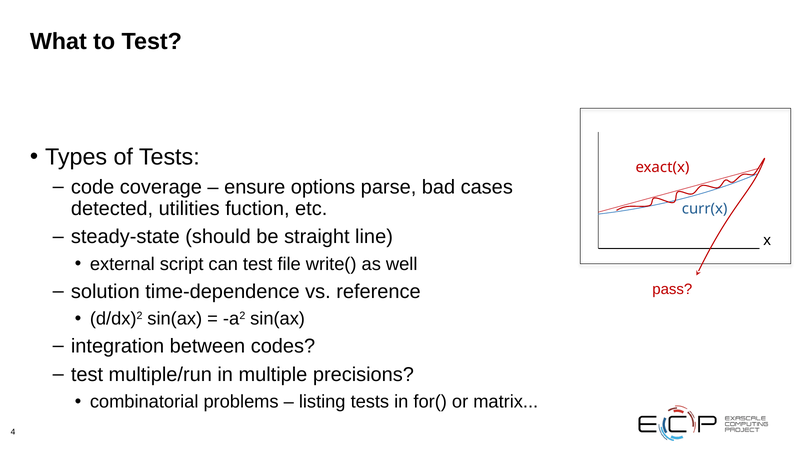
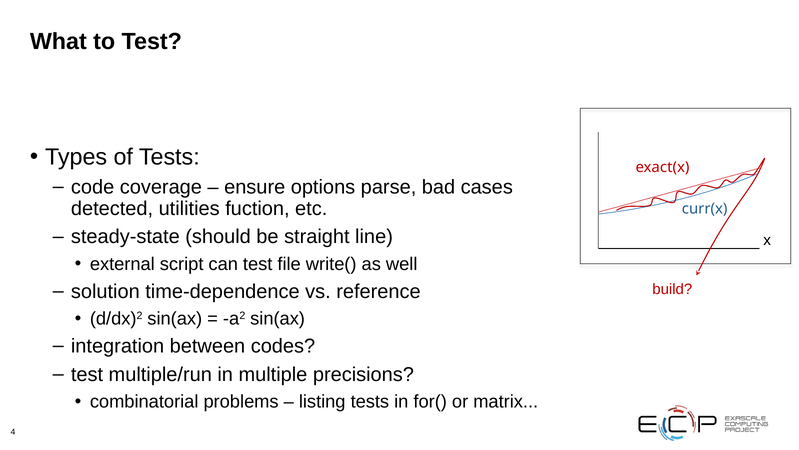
pass: pass -> build
